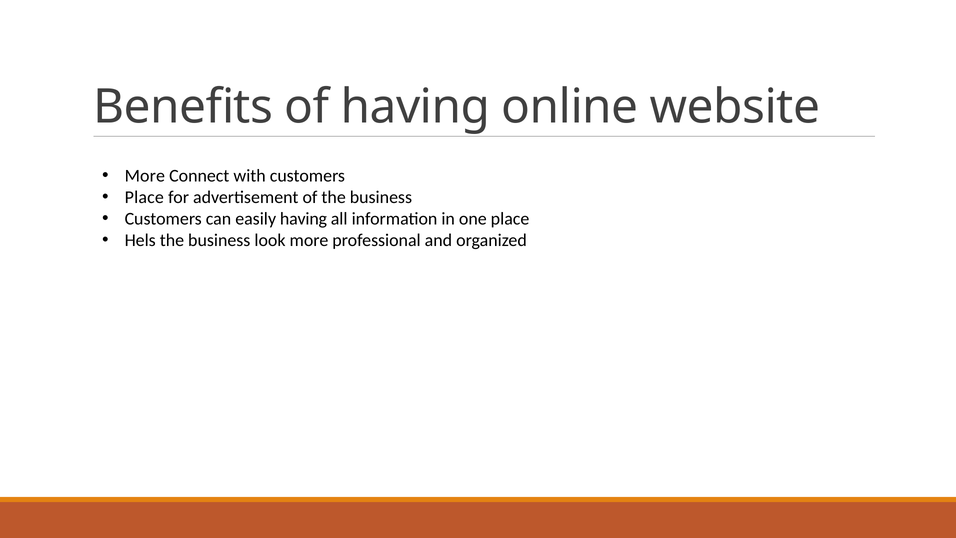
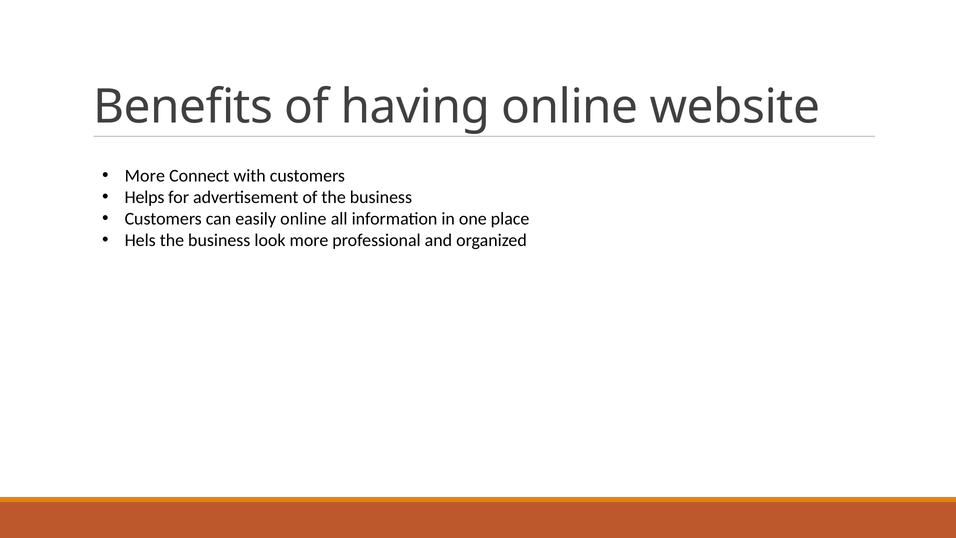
Place at (144, 197): Place -> Helps
easily having: having -> online
